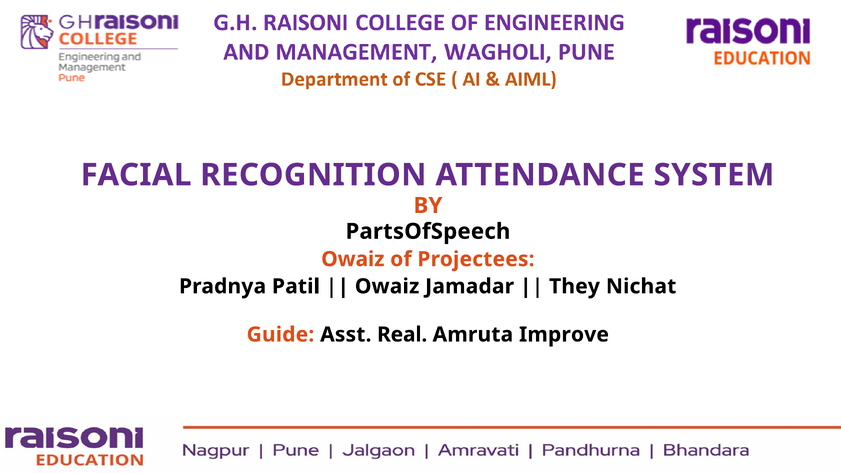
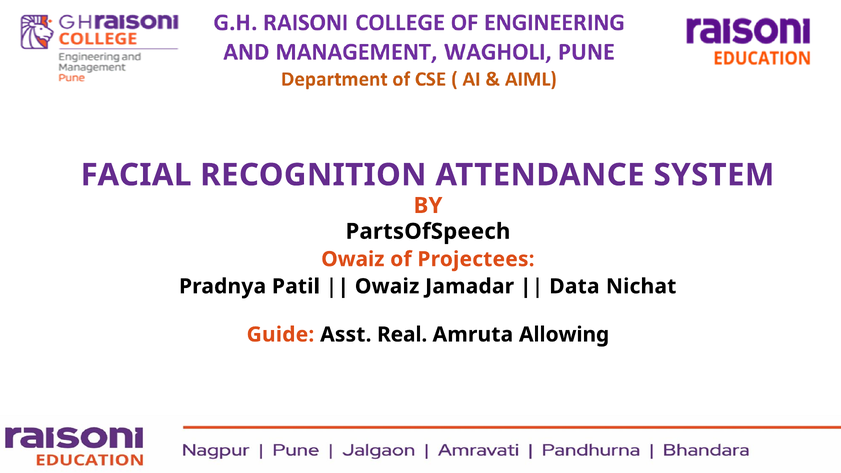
They: They -> Data
Improve: Improve -> Allowing
